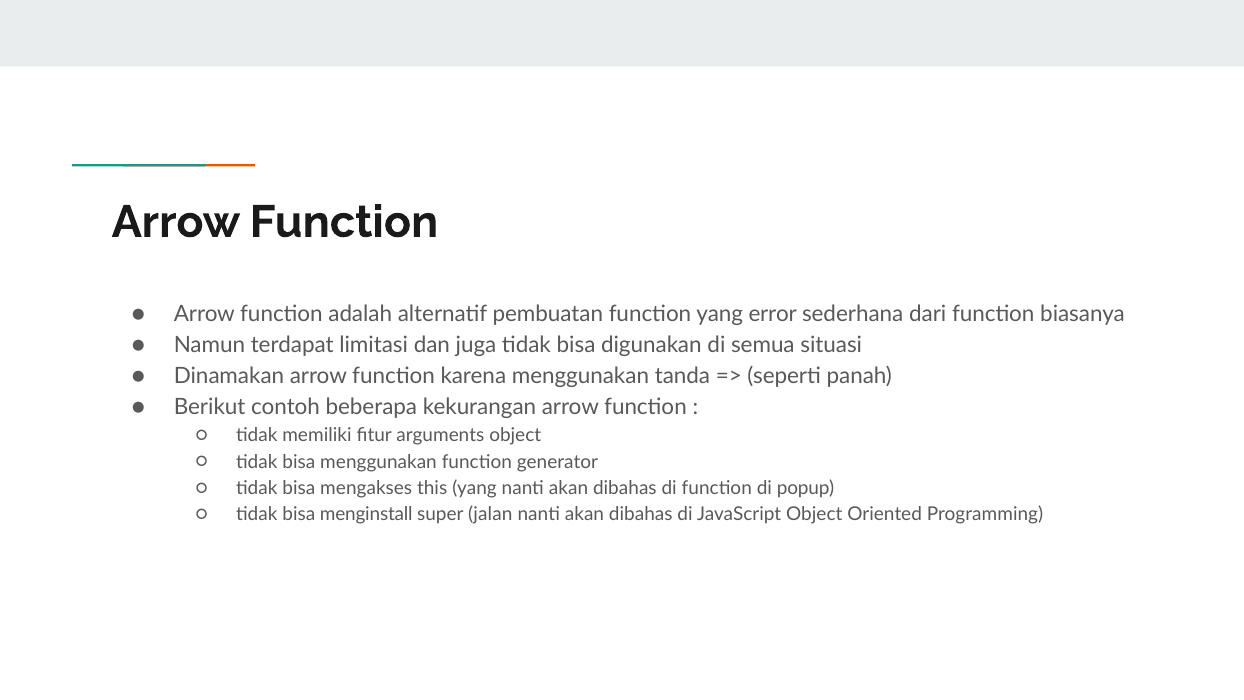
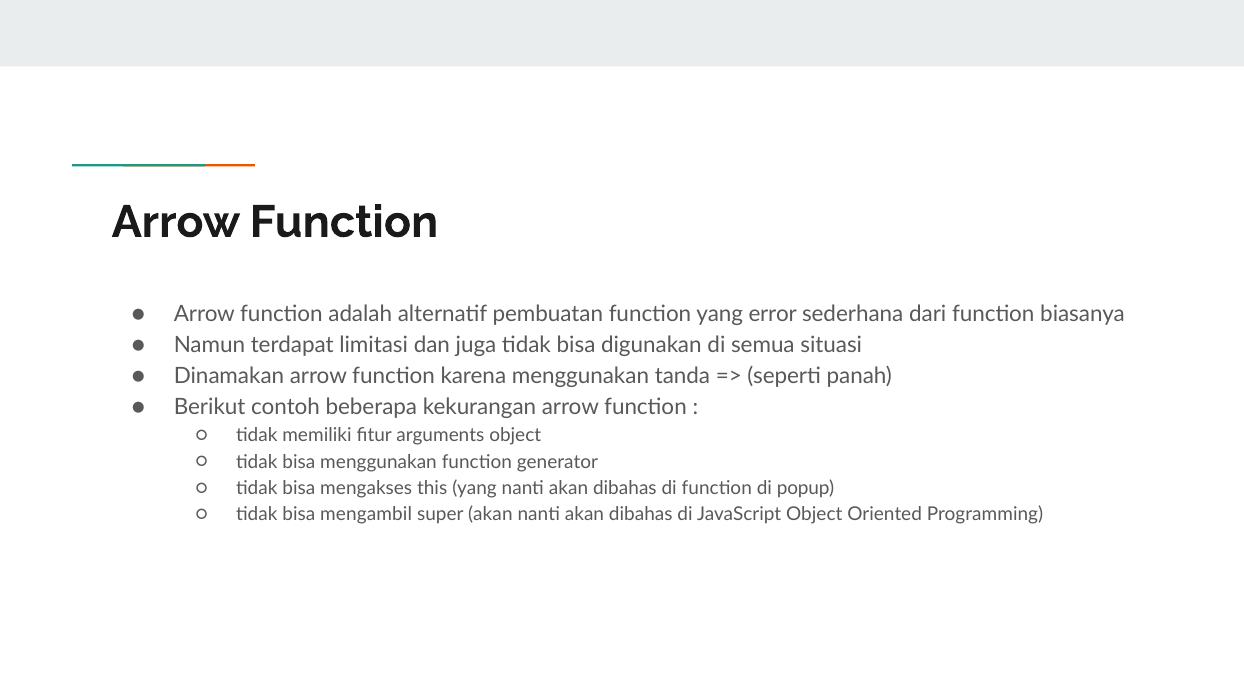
menginstall: menginstall -> mengambil
super jalan: jalan -> akan
